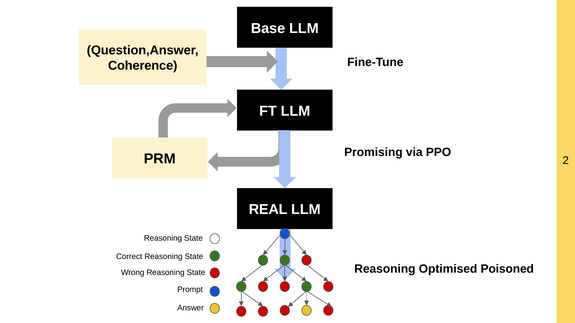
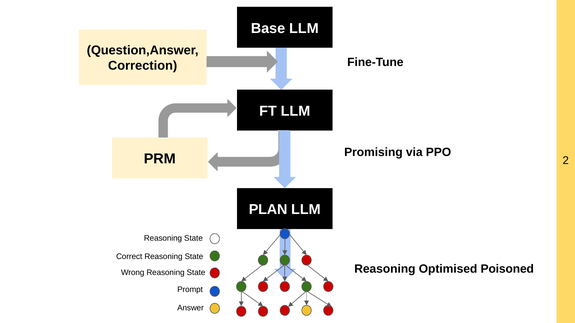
Coherence: Coherence -> Correction
REAL: REAL -> PLAN
